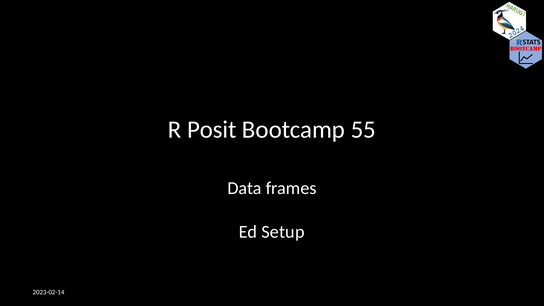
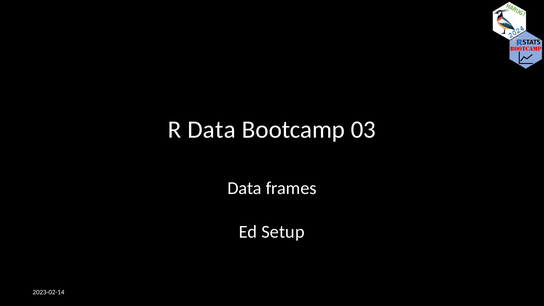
R Posit: Posit -> Data
55: 55 -> 03
